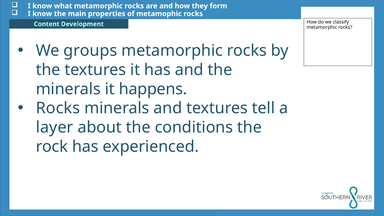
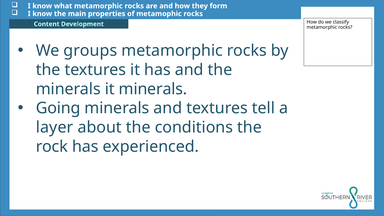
it happens: happens -> minerals
Rocks at (58, 108): Rocks -> Going
